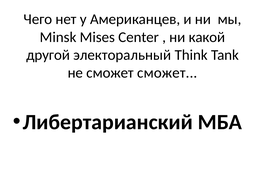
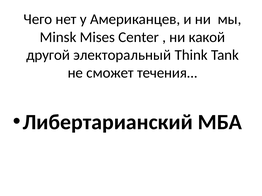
cможет cможет: cможет -> течения
